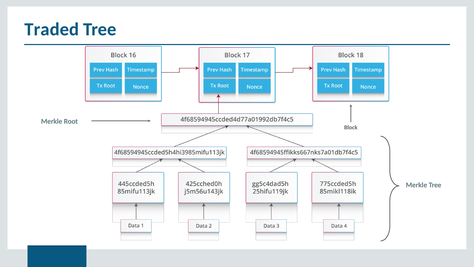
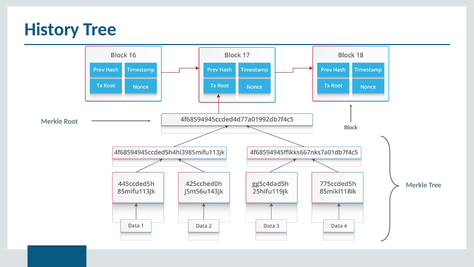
Traded: Traded -> History
